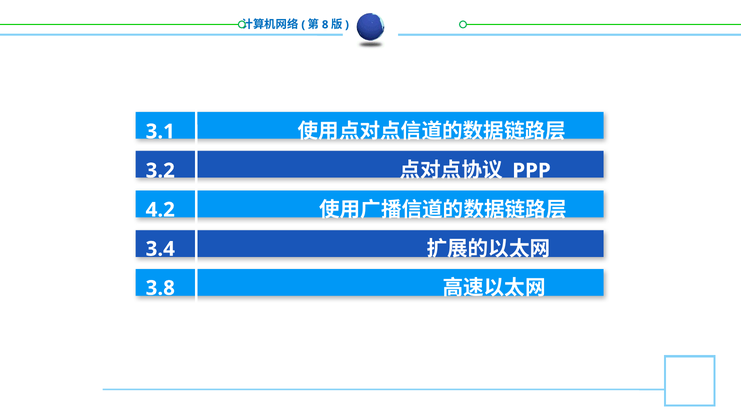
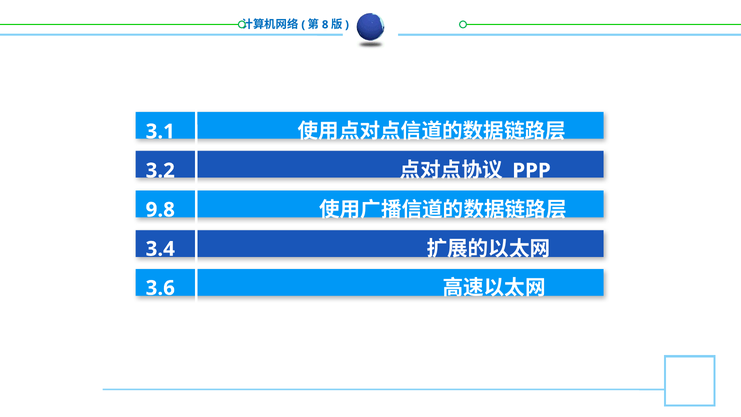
4.2: 4.2 -> 9.8
3.8: 3.8 -> 3.6
